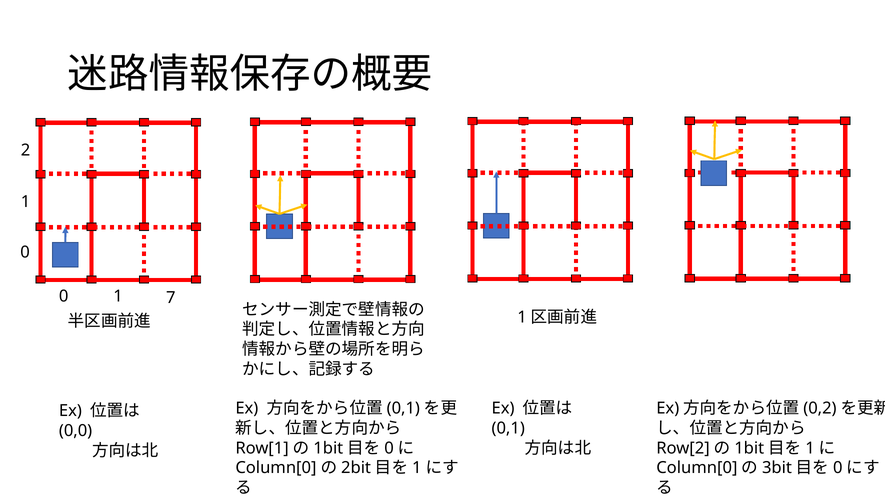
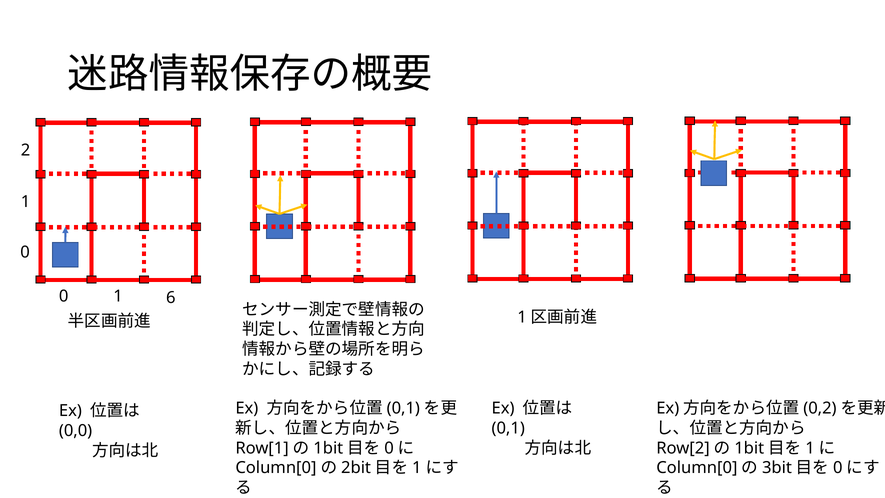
7: 7 -> 6
